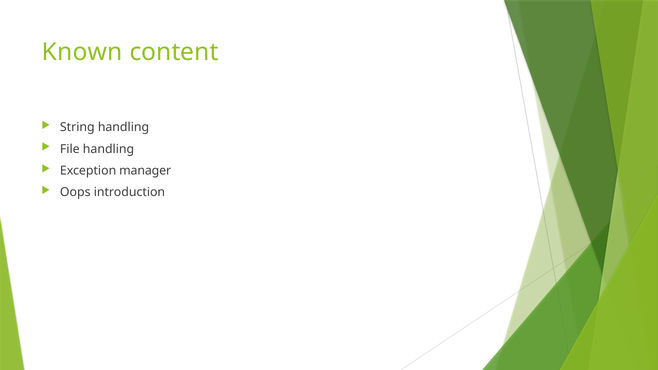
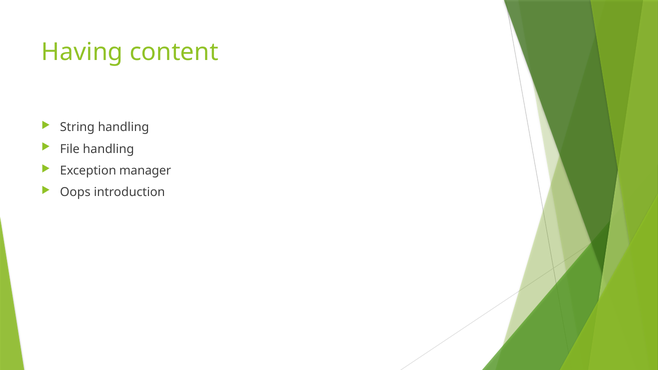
Known: Known -> Having
